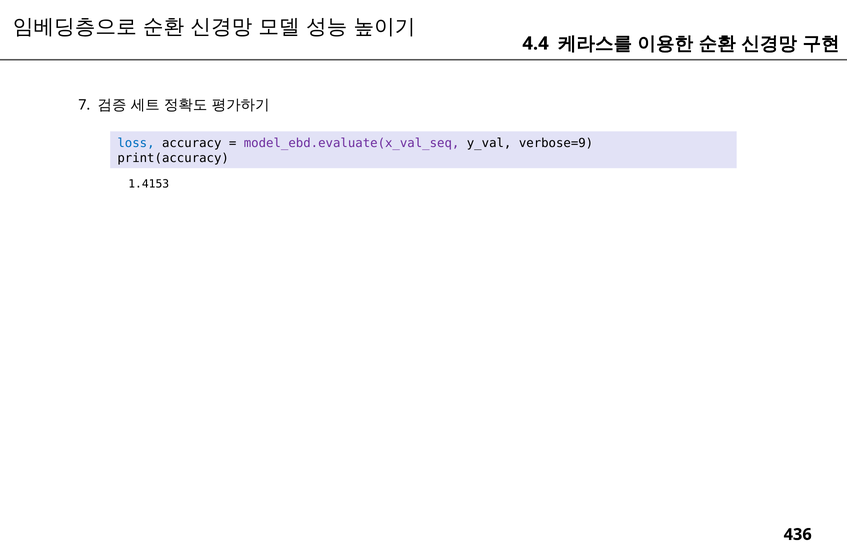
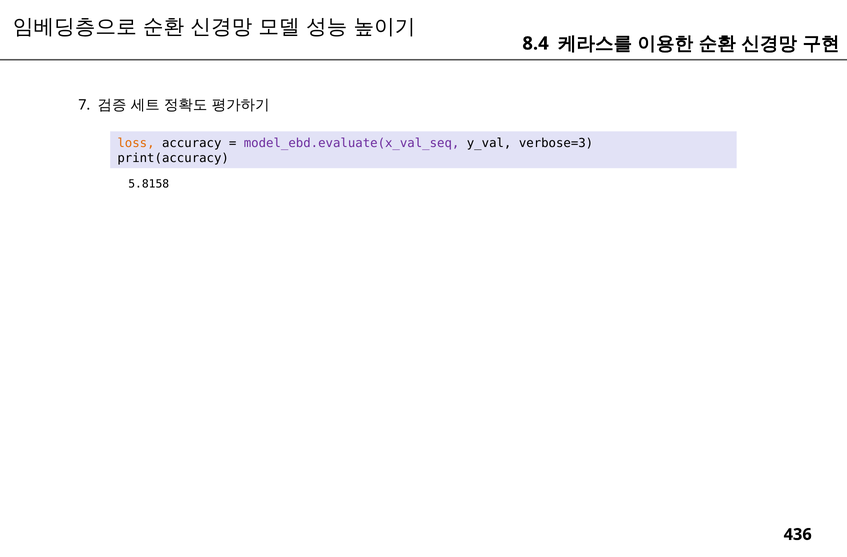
4.4: 4.4 -> 8.4
loss colour: blue -> orange
verbose=9: verbose=9 -> verbose=3
1.4153: 1.4153 -> 5.8158
